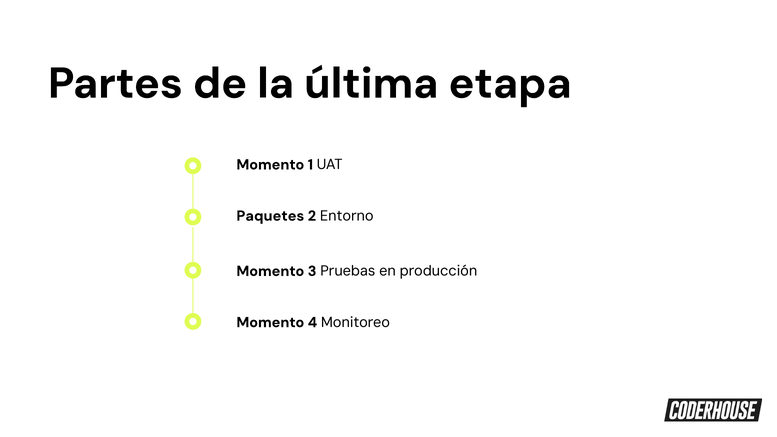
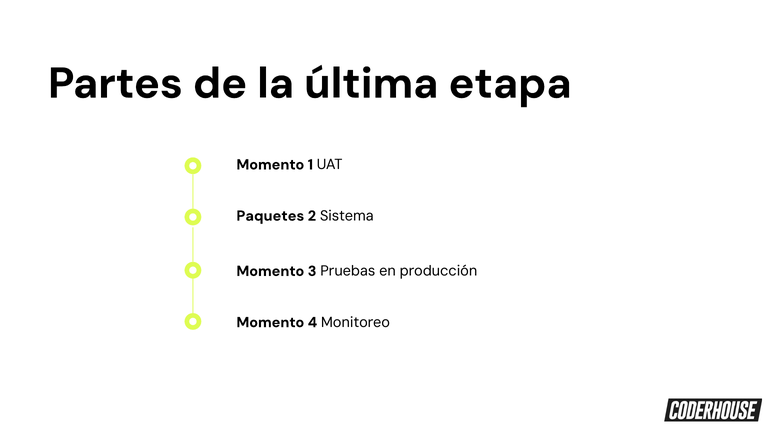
Entorno: Entorno -> Sistema
